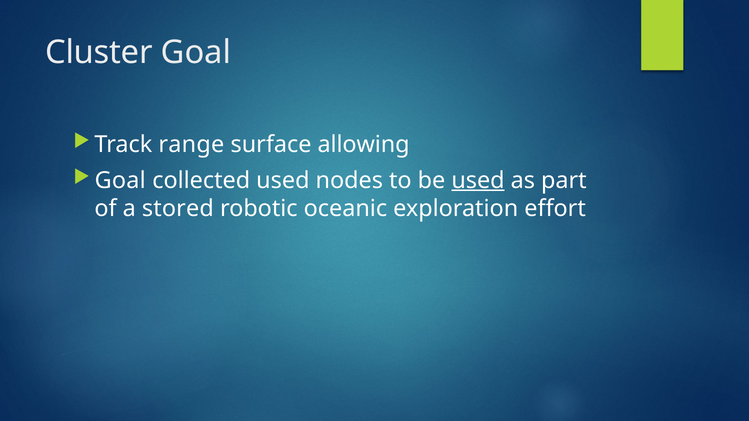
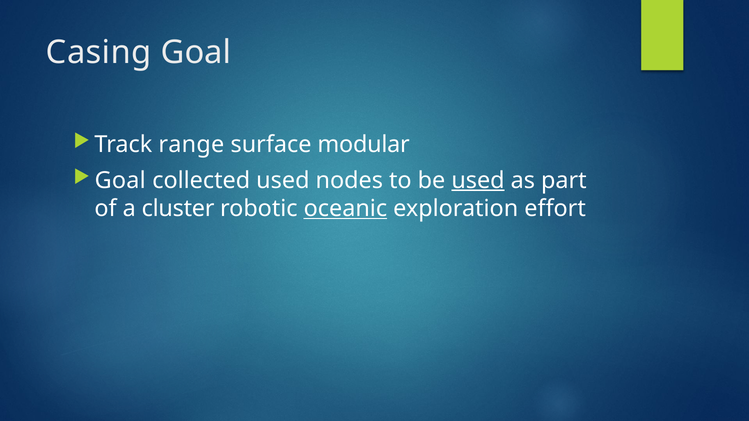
Cluster: Cluster -> Casing
allowing: allowing -> modular
stored: stored -> cluster
oceanic underline: none -> present
